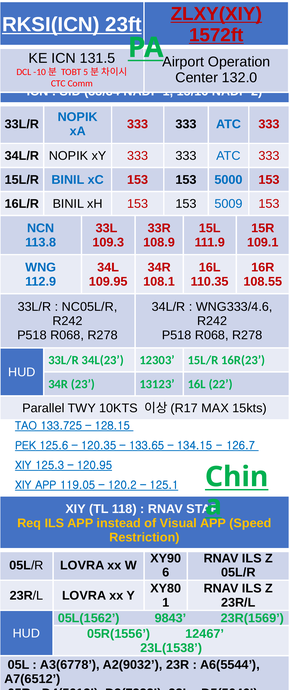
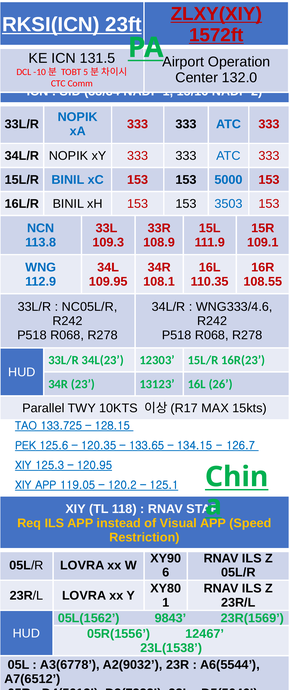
5009: 5009 -> 3503
22: 22 -> 26
